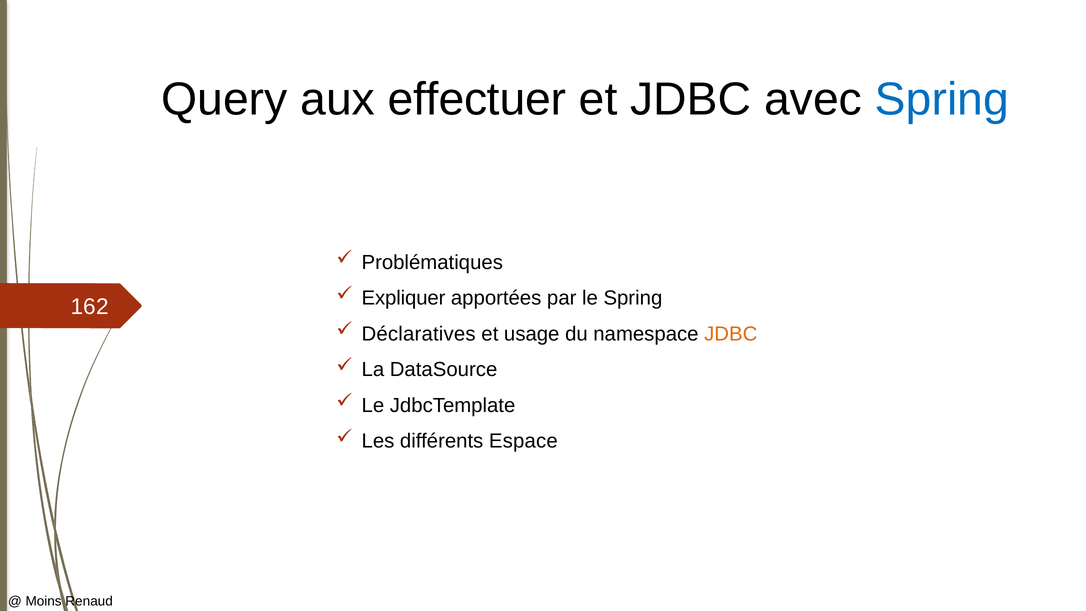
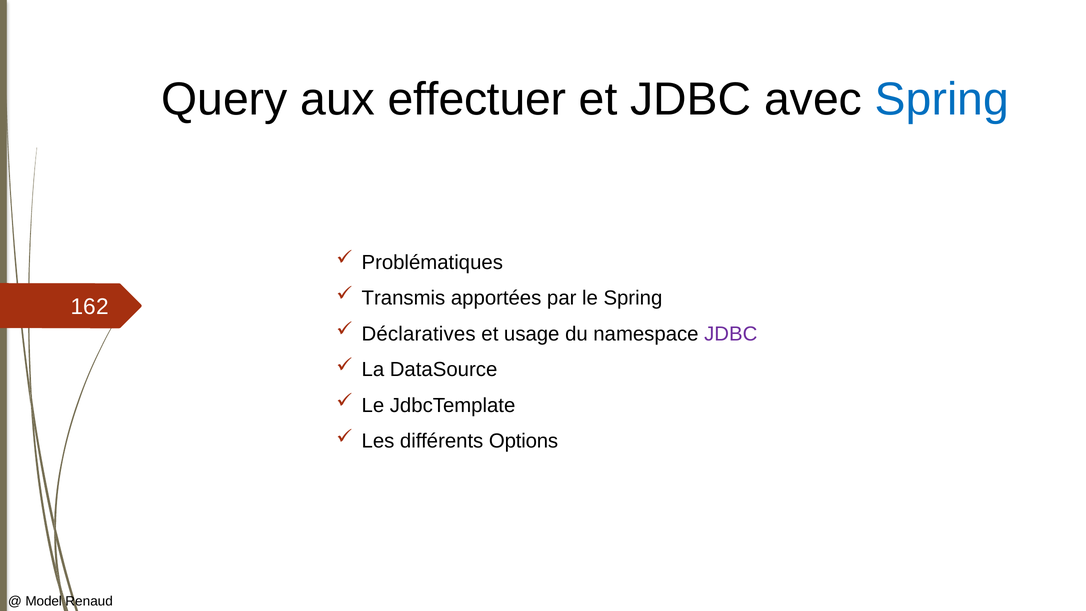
Expliquer: Expliquer -> Transmis
JDBC at (731, 334) colour: orange -> purple
Espace: Espace -> Options
Moins: Moins -> Model
